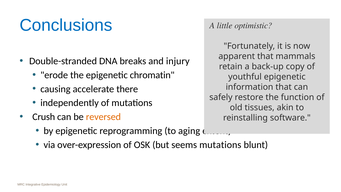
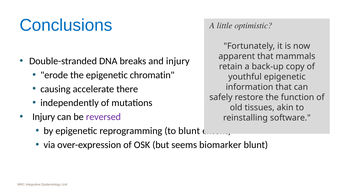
Crush at (44, 117): Crush -> Injury
reversed colour: orange -> purple
to aging: aging -> blunt
seems mutations: mutations -> biomarker
